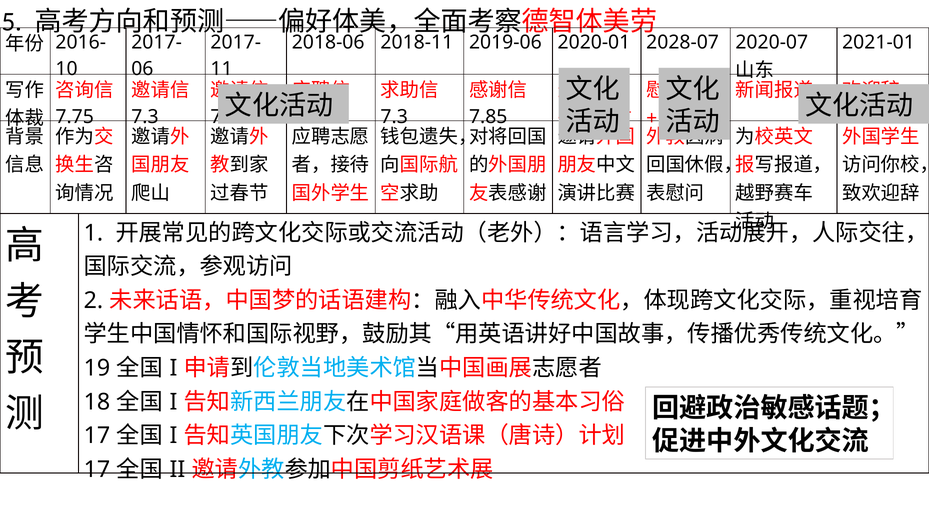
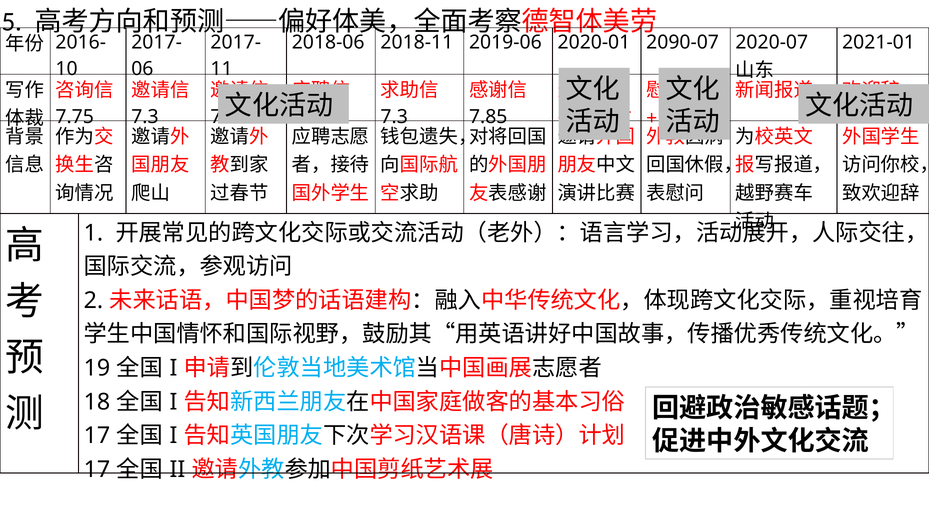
2028-07: 2028-07 -> 2090-07
